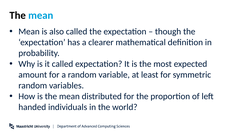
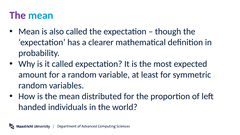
The at (18, 15) colour: black -> purple
